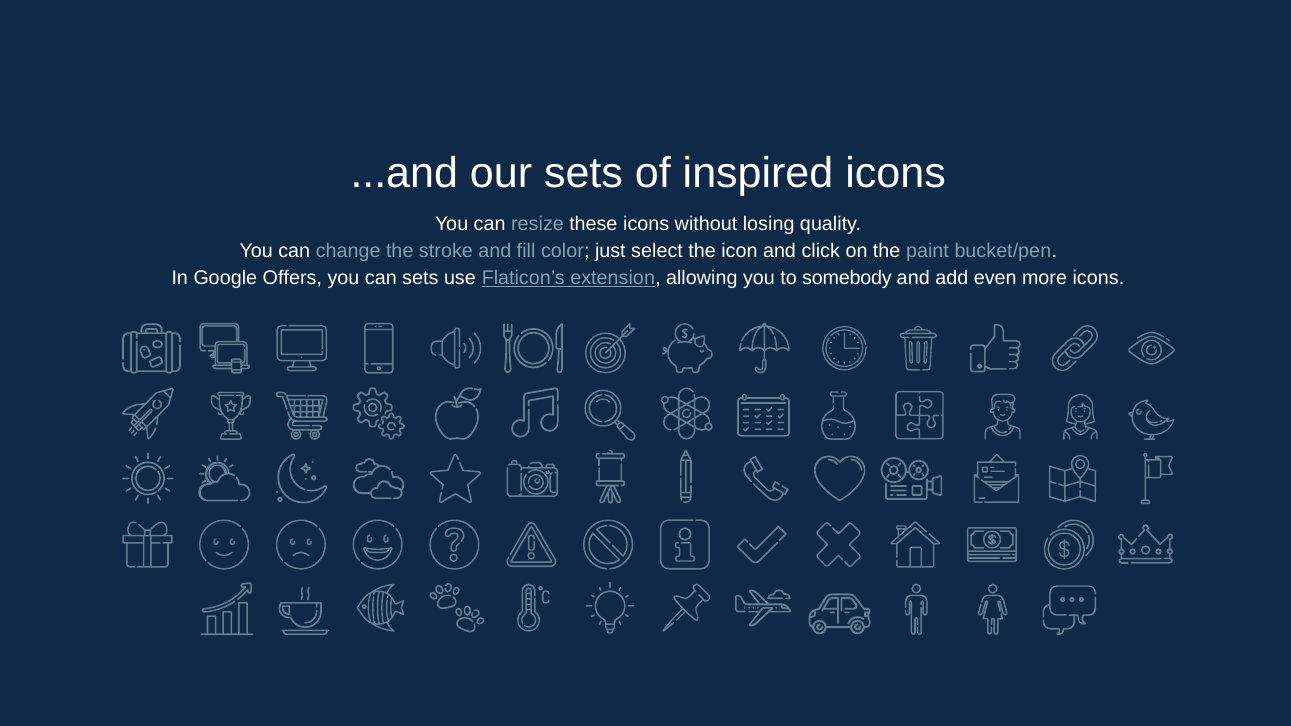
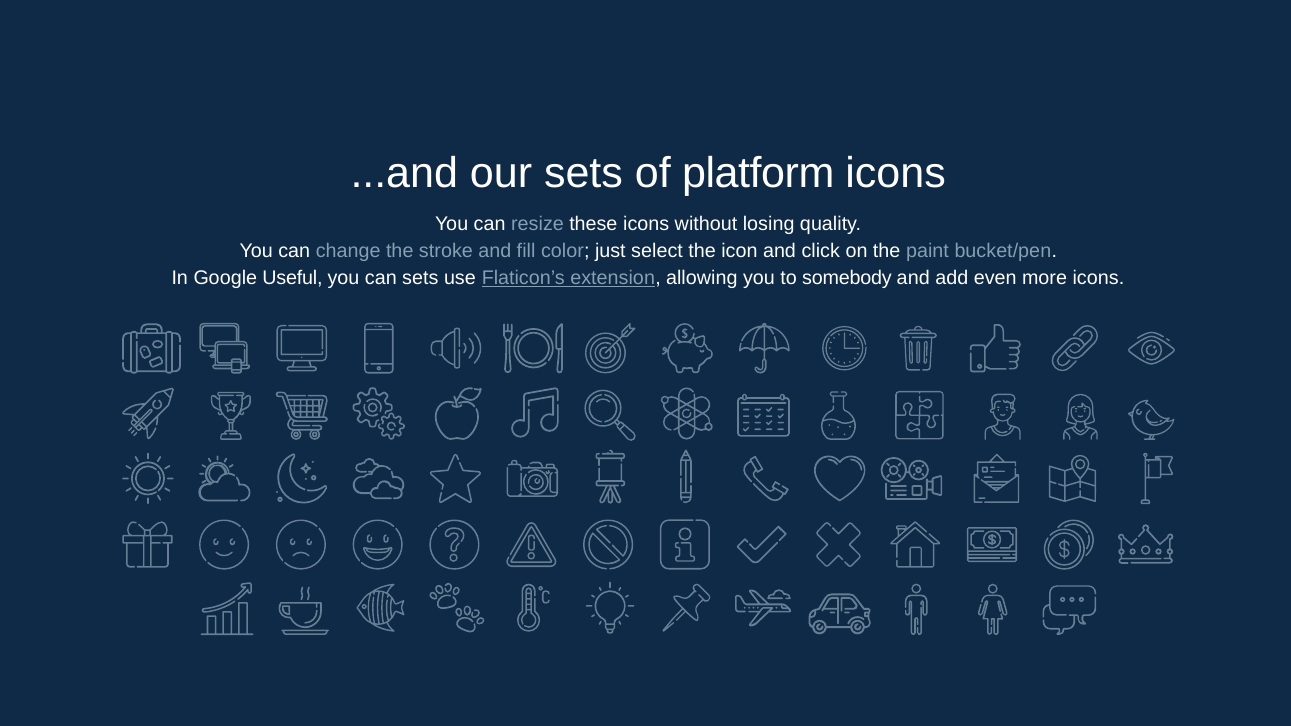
inspired: inspired -> platform
Offers: Offers -> Useful
